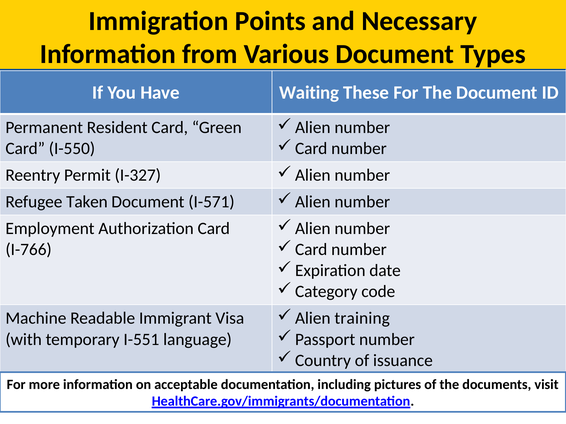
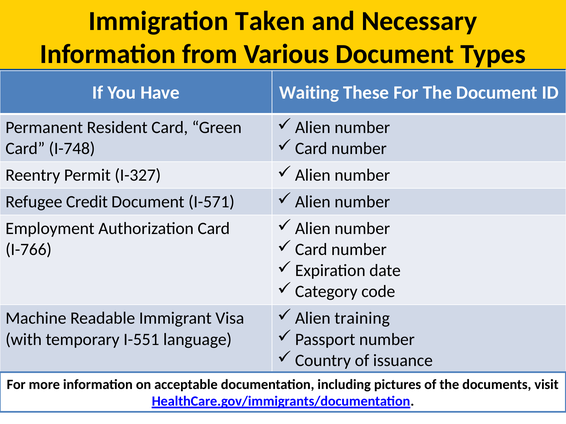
Points: Points -> Taken
I-550: I-550 -> I-748
Taken: Taken -> Credit
